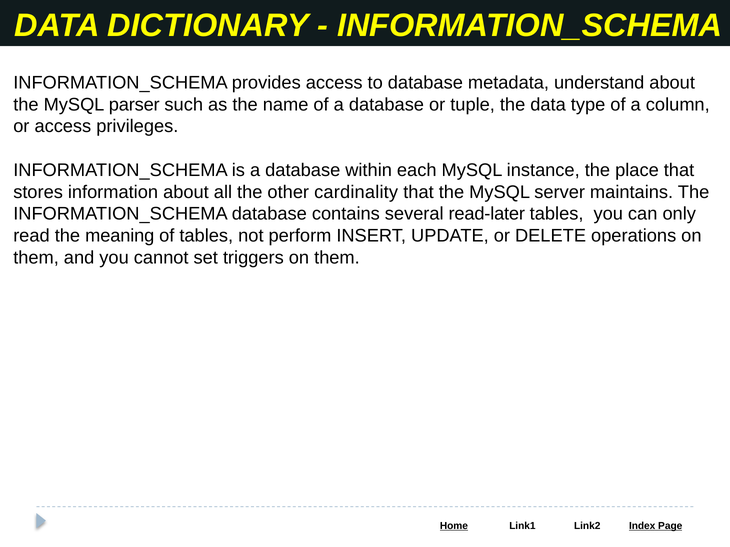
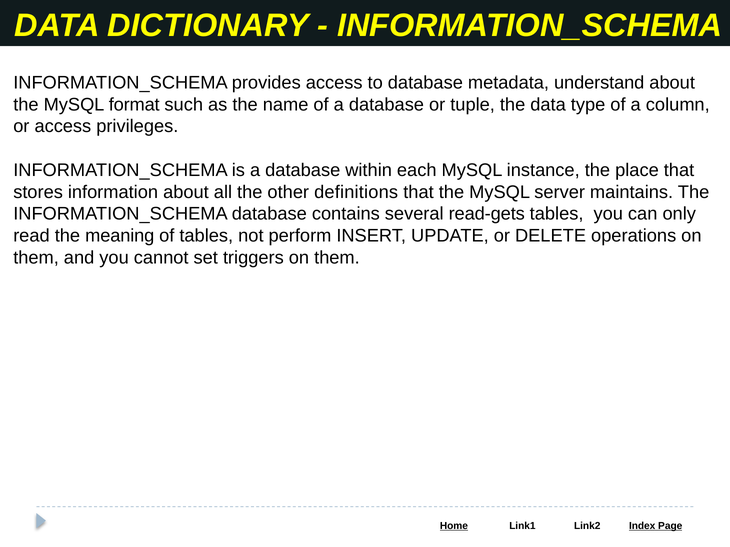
parser: parser -> format
cardinality: cardinality -> definitions
read-later: read-later -> read-gets
